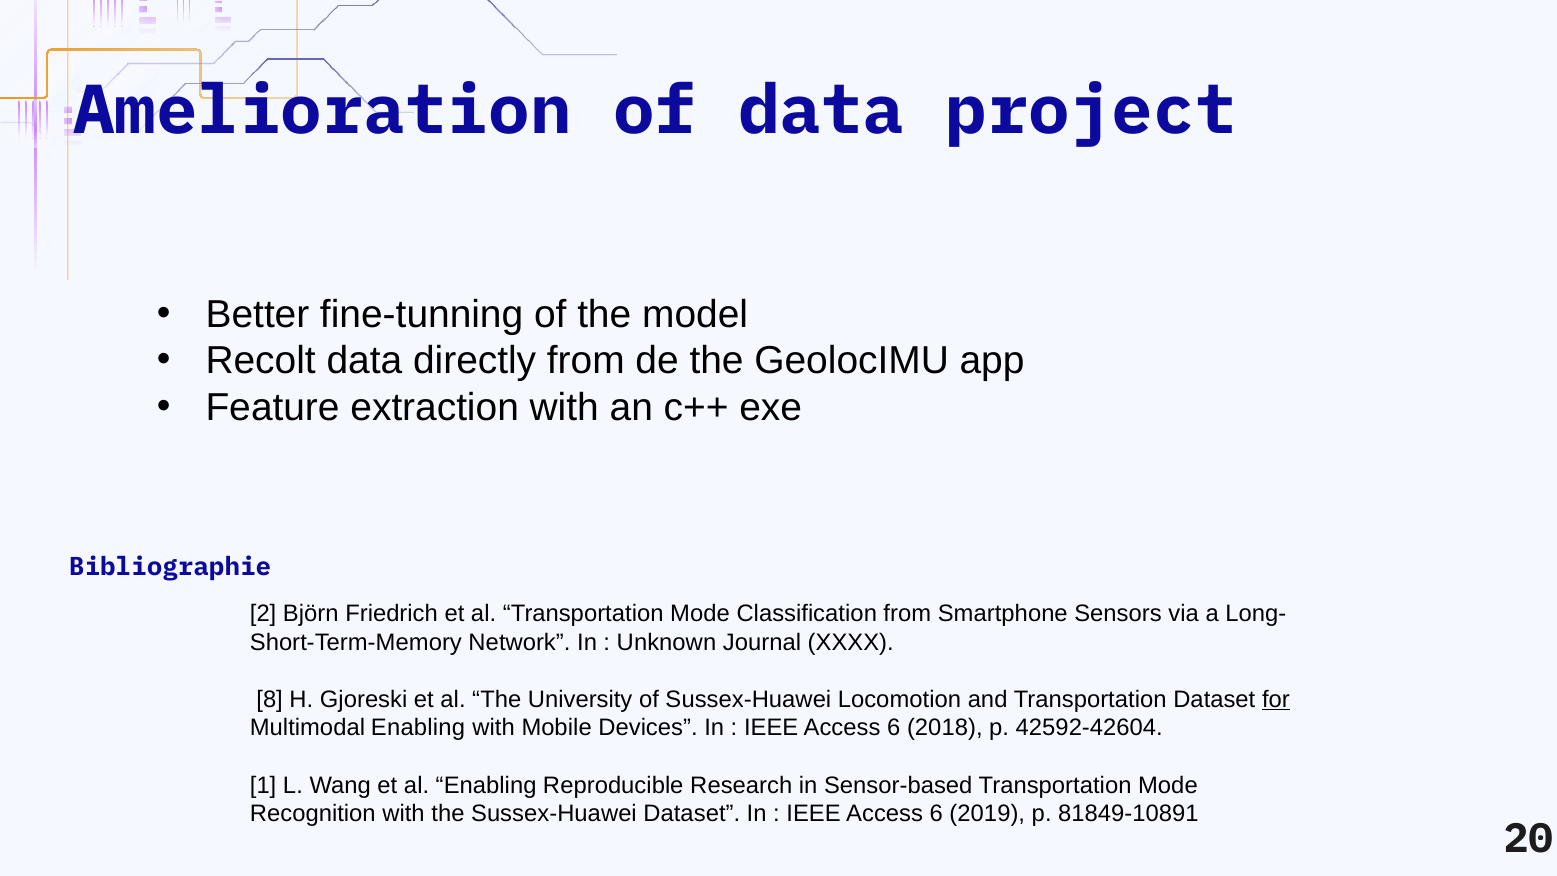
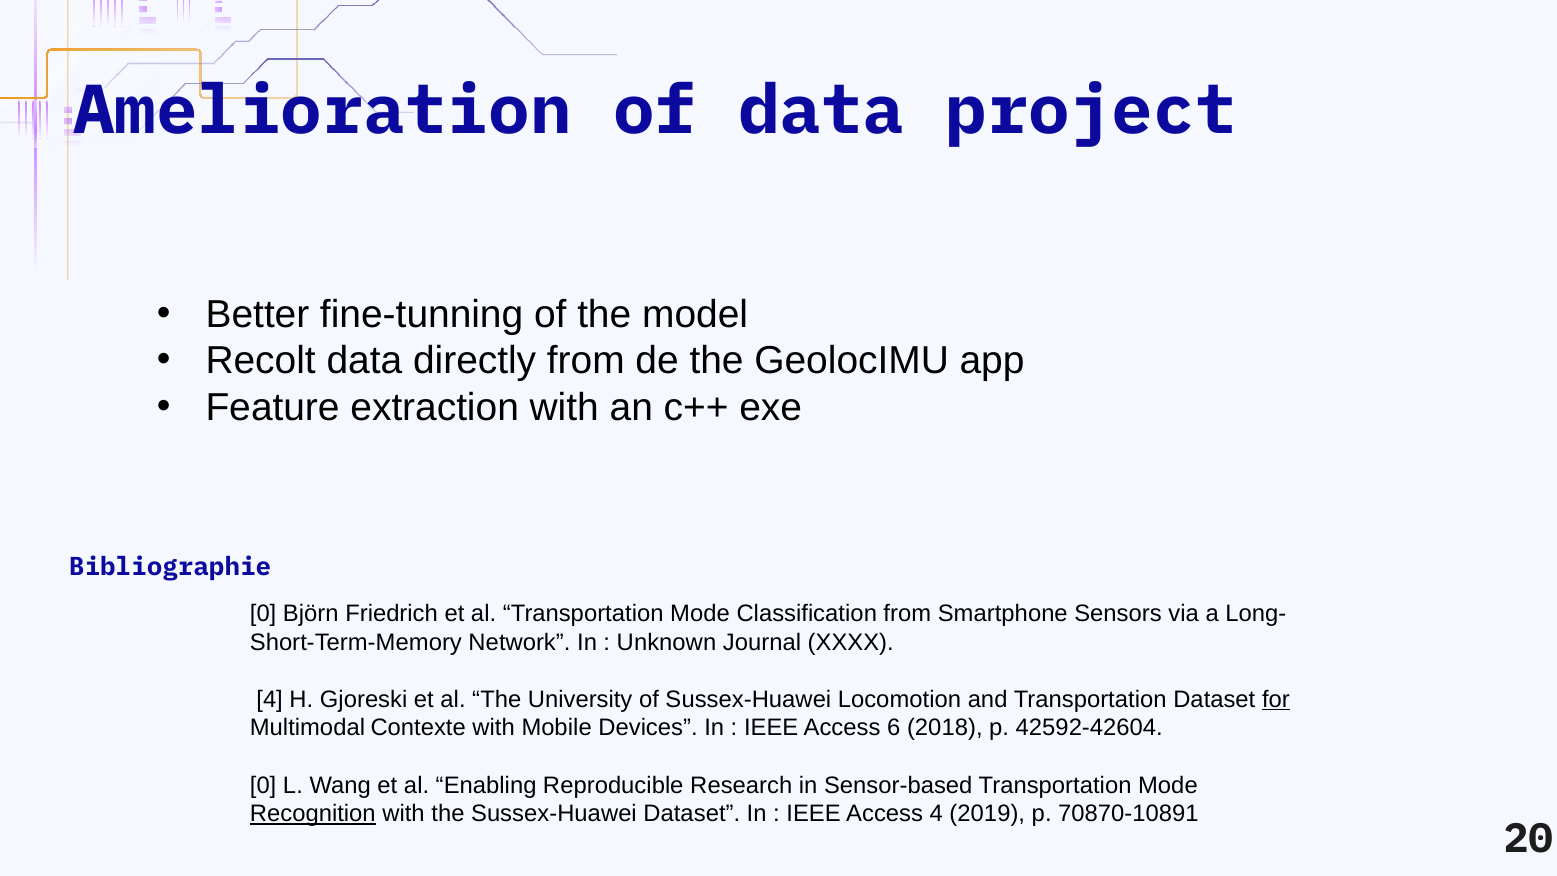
2 at (263, 614): 2 -> 0
8 at (270, 699): 8 -> 4
Multimodal Enabling: Enabling -> Contexte
1 at (263, 785): 1 -> 0
Recognition underline: none -> present
6 at (936, 814): 6 -> 4
81849-10891: 81849-10891 -> 70870-10891
